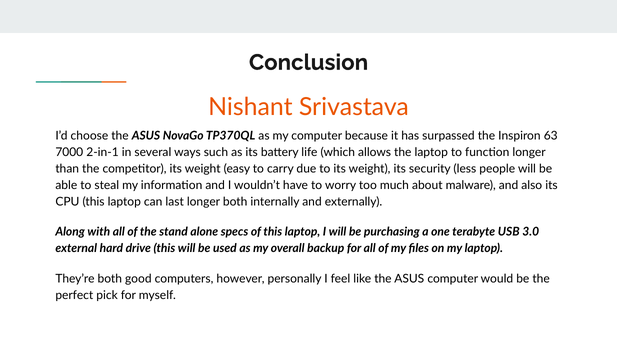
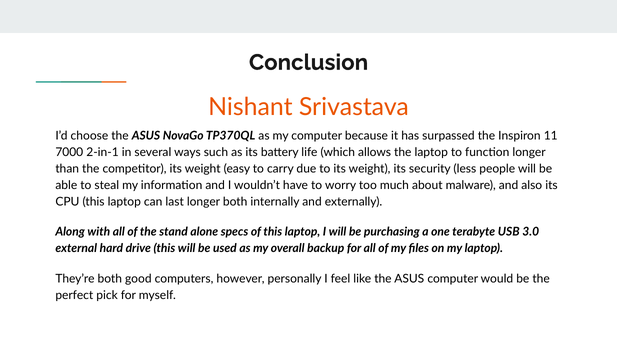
63: 63 -> 11
